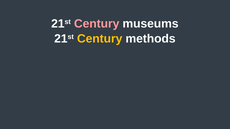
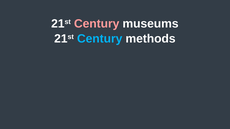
Century at (100, 39) colour: yellow -> light blue
